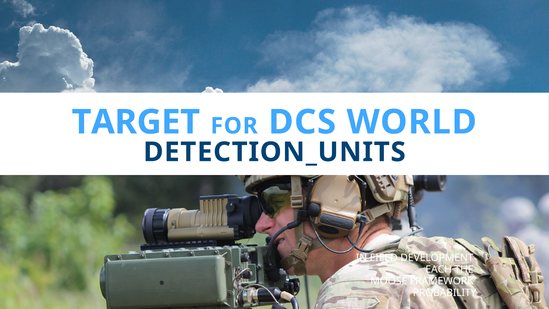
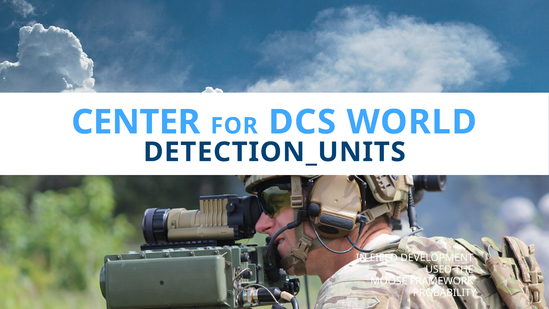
TARGET: TARGET -> CENTER
EACH: EACH -> USED
